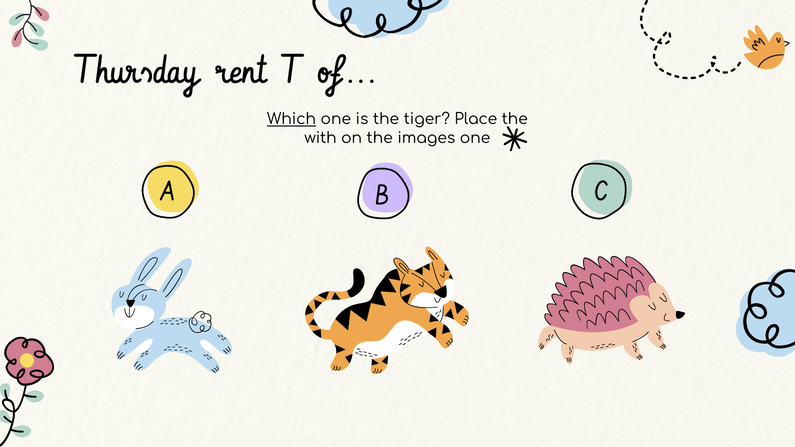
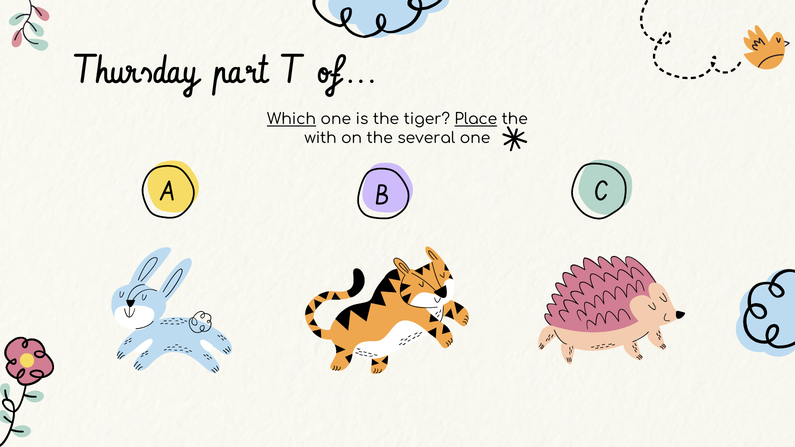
rent: rent -> part
Place underline: none -> present
images: images -> several
